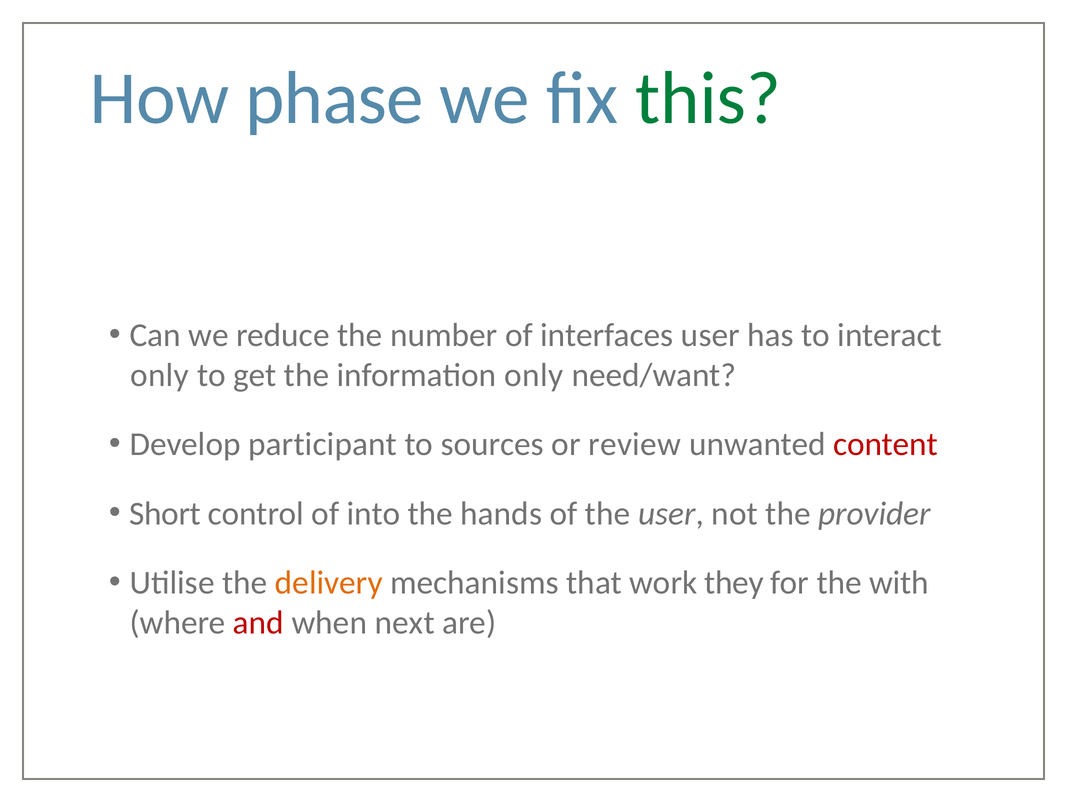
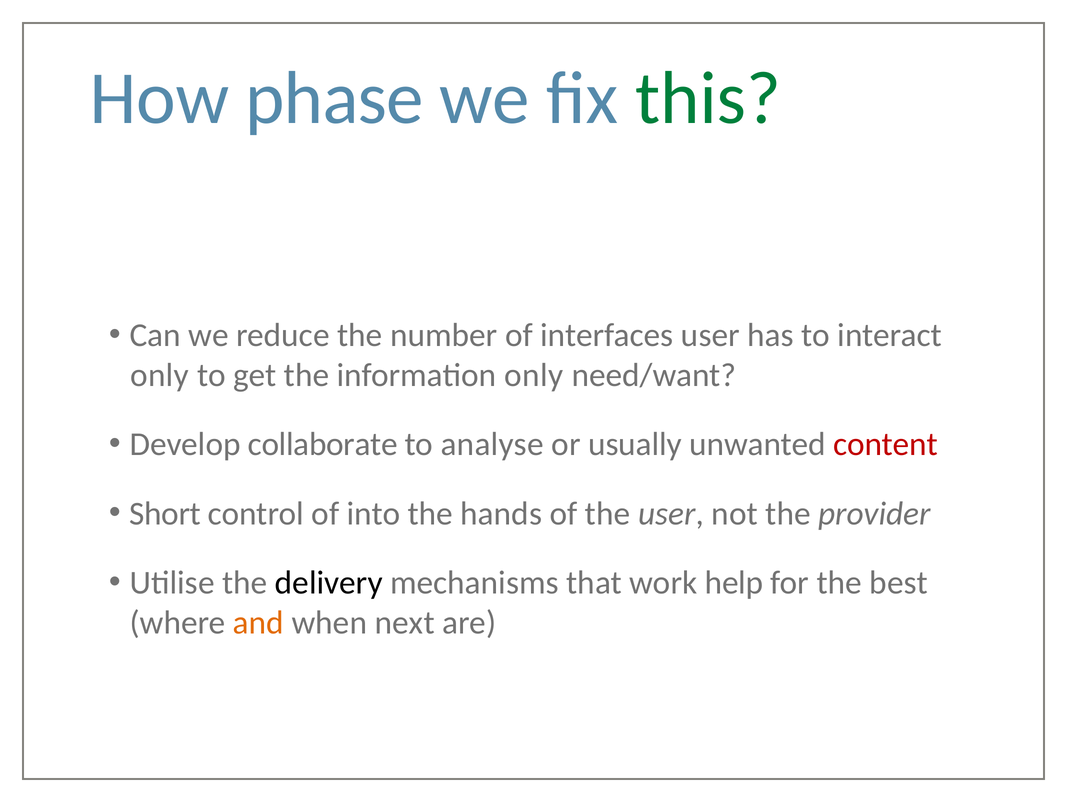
participant: participant -> collaborate
sources: sources -> analyse
review: review -> usually
delivery colour: orange -> black
they: they -> help
with: with -> best
and colour: red -> orange
